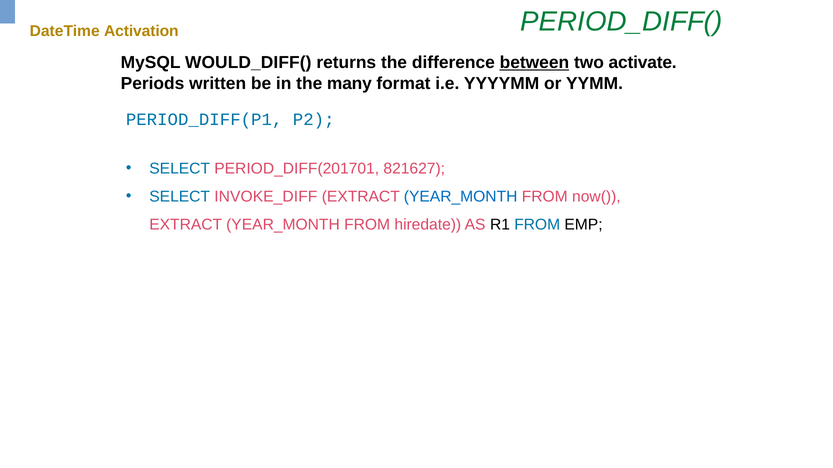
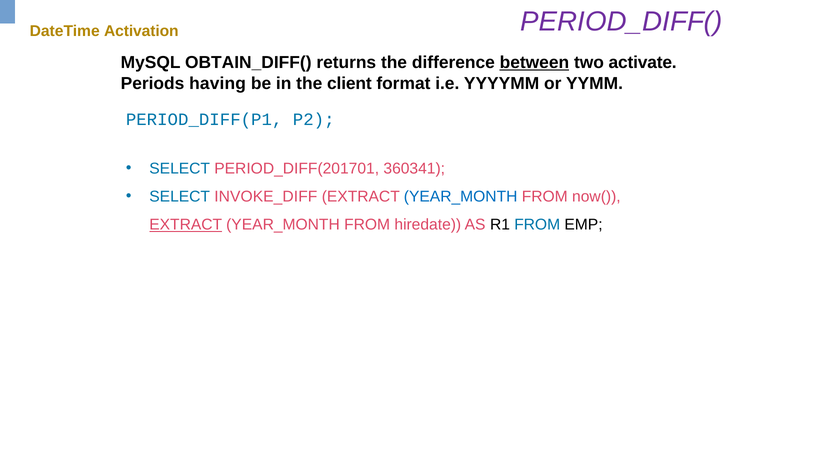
PERIOD_DIFF( colour: green -> purple
WOULD_DIFF(: WOULD_DIFF( -> OBTAIN_DIFF(
written: written -> having
many: many -> client
821627: 821627 -> 360341
EXTRACT at (186, 225) underline: none -> present
